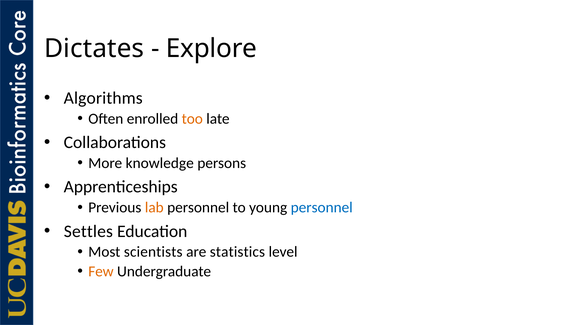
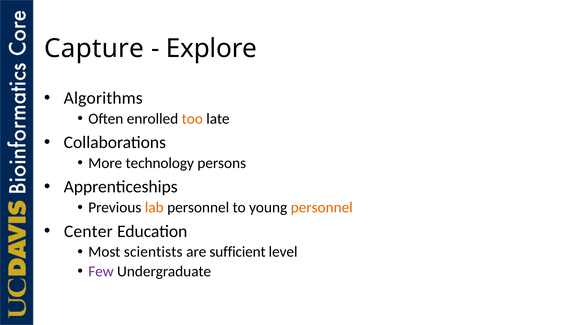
Dictates: Dictates -> Capture
knowledge: knowledge -> technology
personnel at (322, 208) colour: blue -> orange
Settles: Settles -> Center
statistics: statistics -> sufficient
Few colour: orange -> purple
